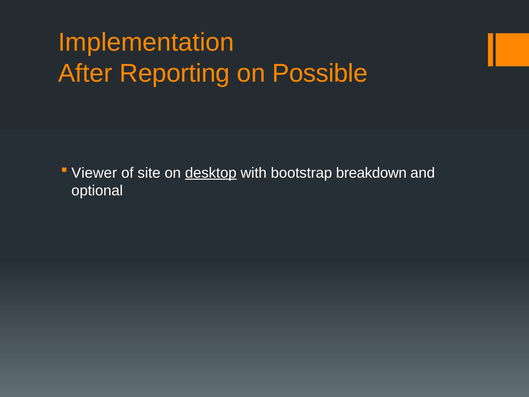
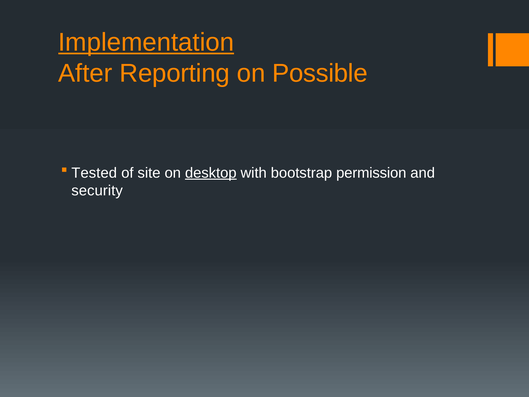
Implementation underline: none -> present
Viewer: Viewer -> Tested
breakdown: breakdown -> permission
optional: optional -> security
